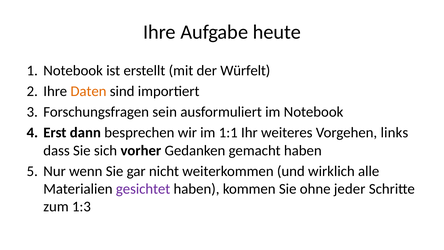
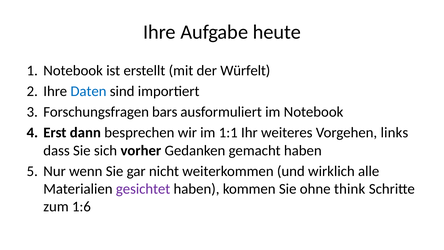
Daten colour: orange -> blue
sein: sein -> bars
jeder: jeder -> think
1:3: 1:3 -> 1:6
